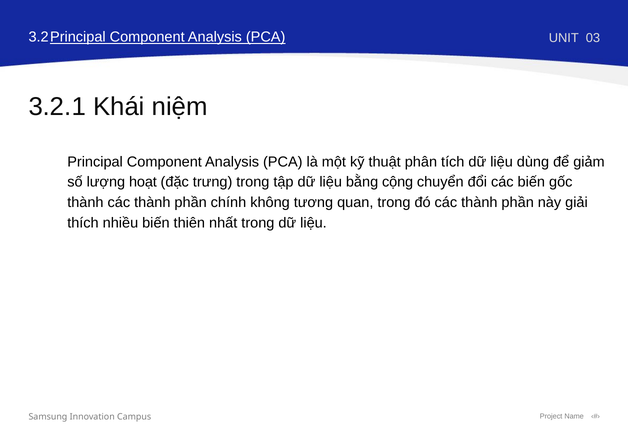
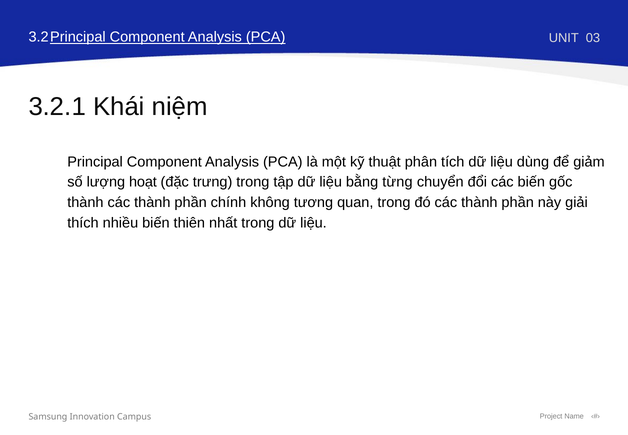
cộng: cộng -> từng
